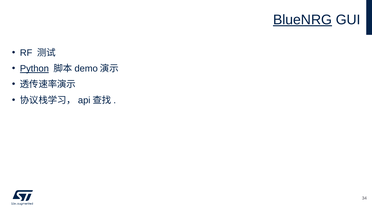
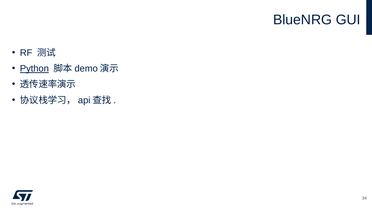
BlueNRG underline: present -> none
